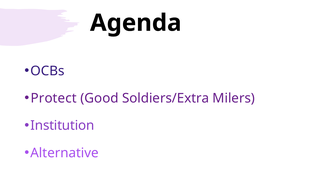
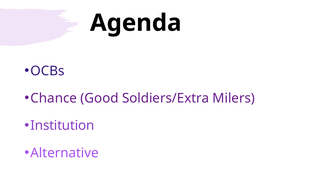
Protect: Protect -> Chance
